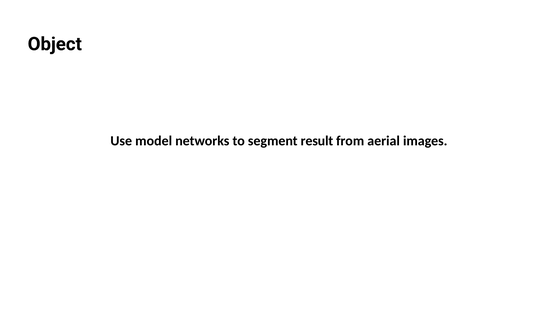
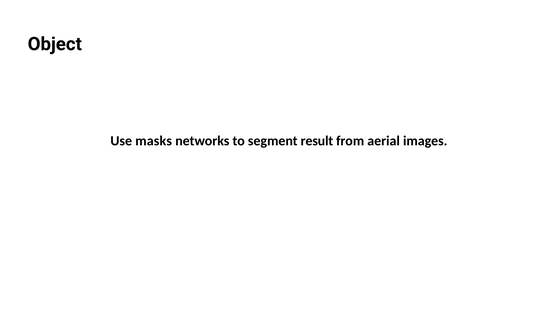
model: model -> masks
